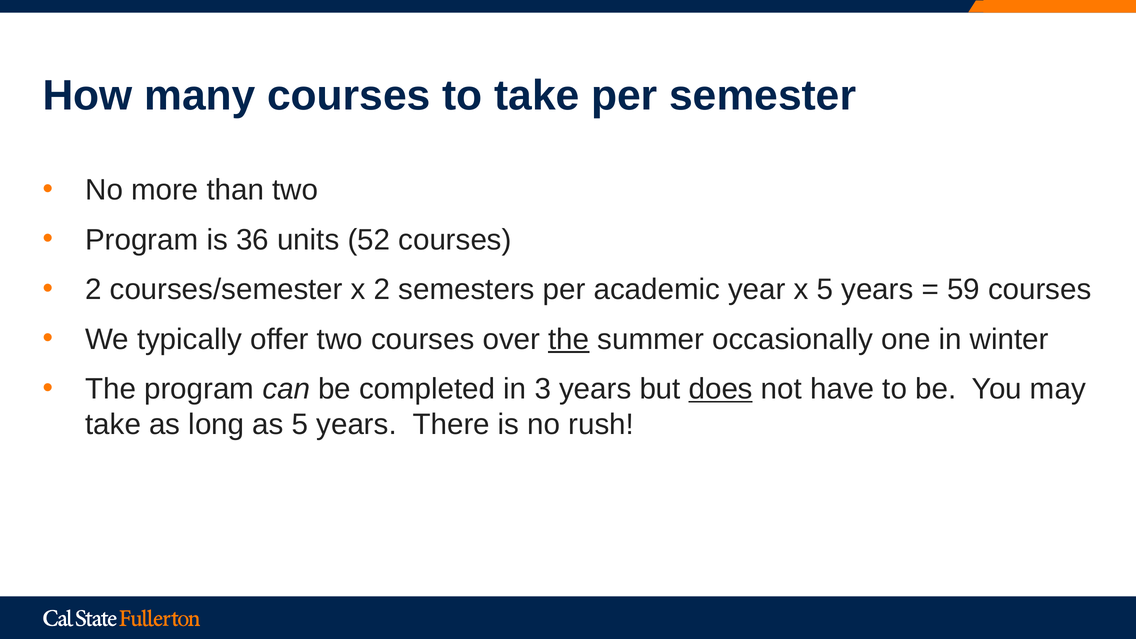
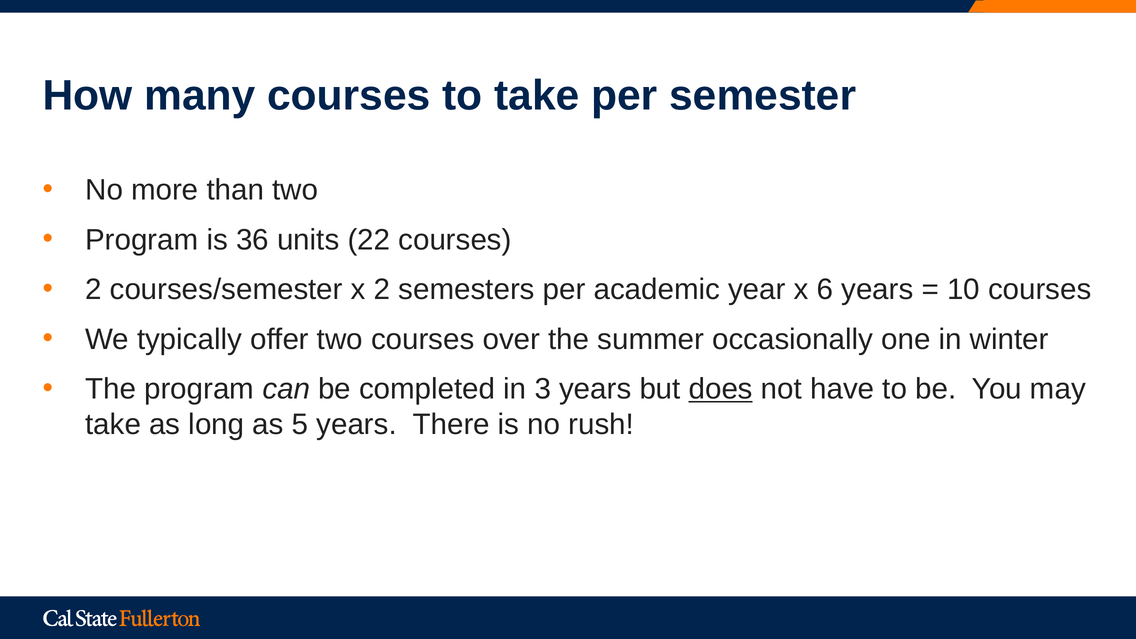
52: 52 -> 22
x 5: 5 -> 6
59: 59 -> 10
the at (569, 339) underline: present -> none
